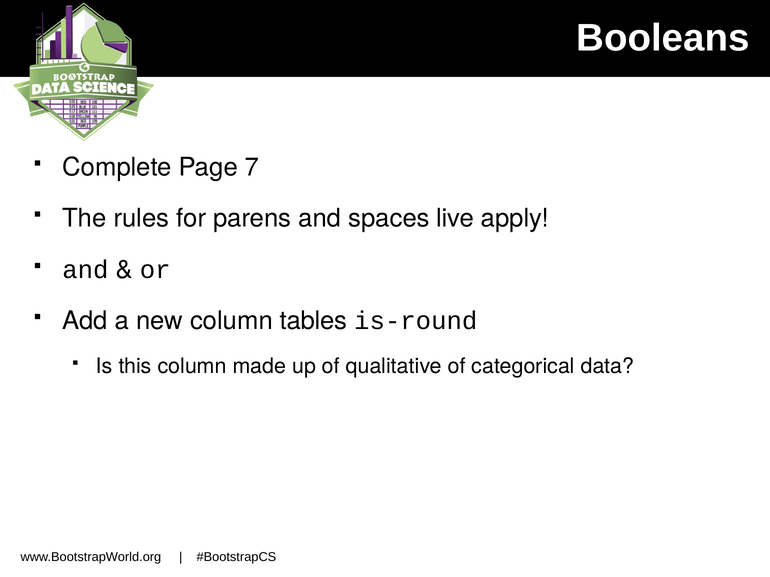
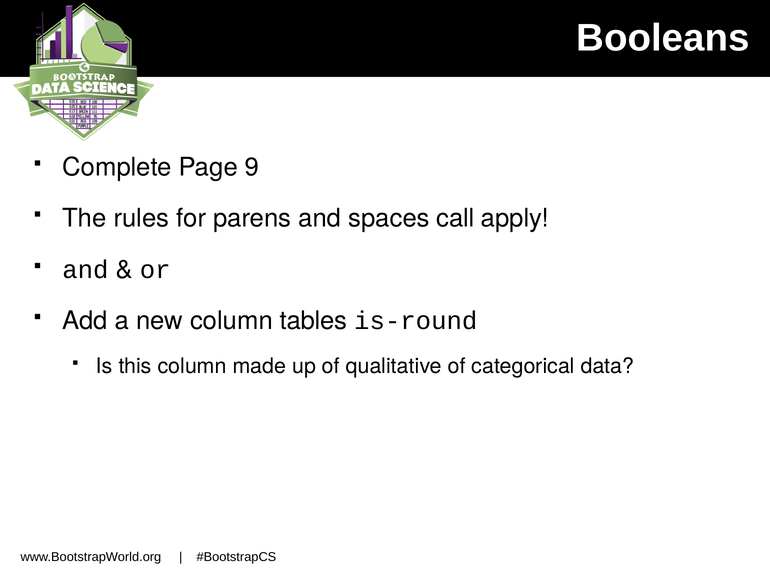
7: 7 -> 9
live: live -> call
